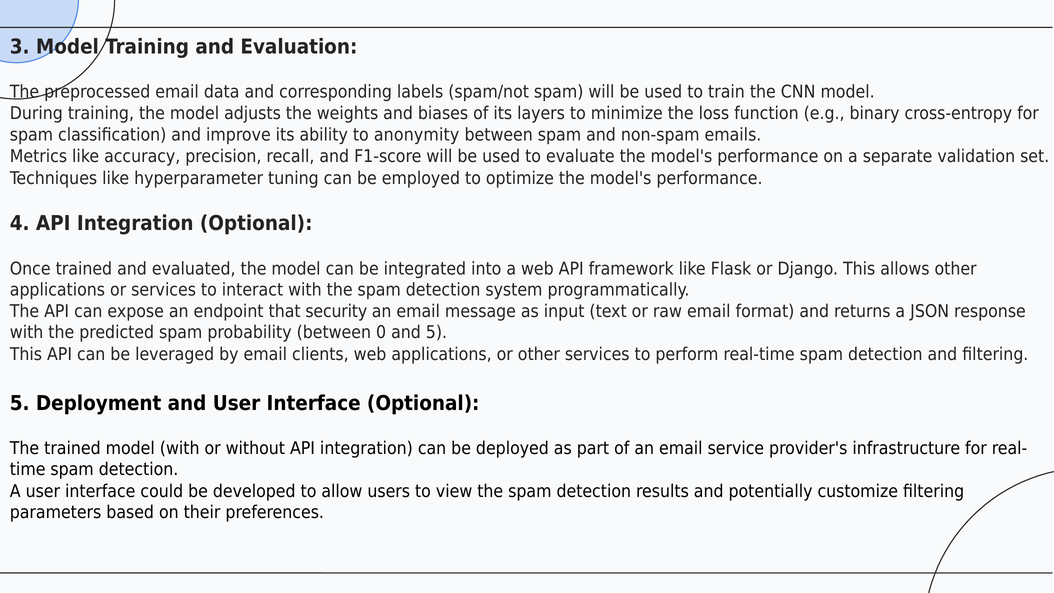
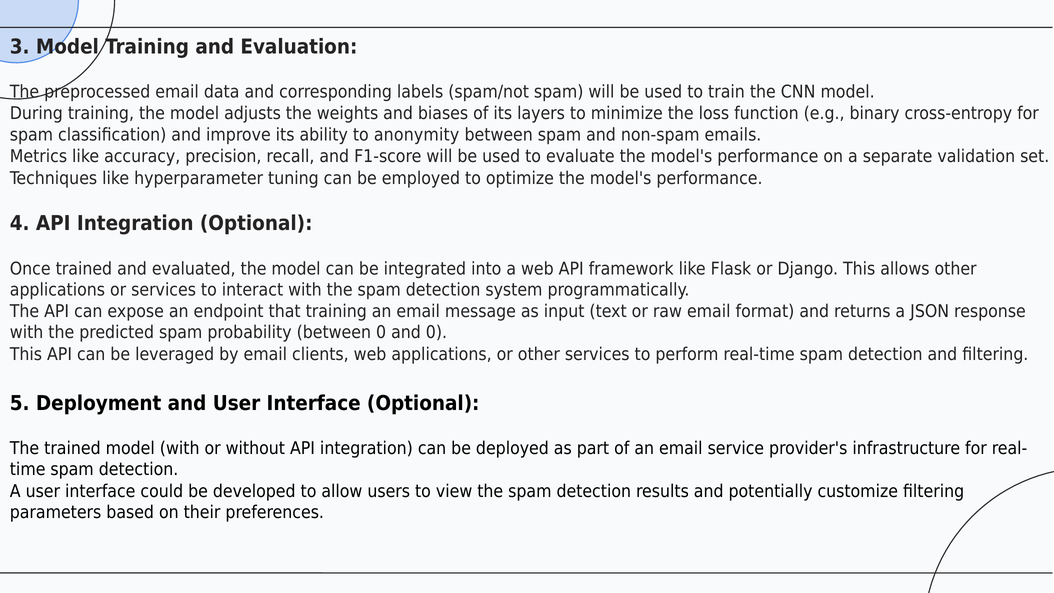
that security: security -> training
and 5: 5 -> 0
